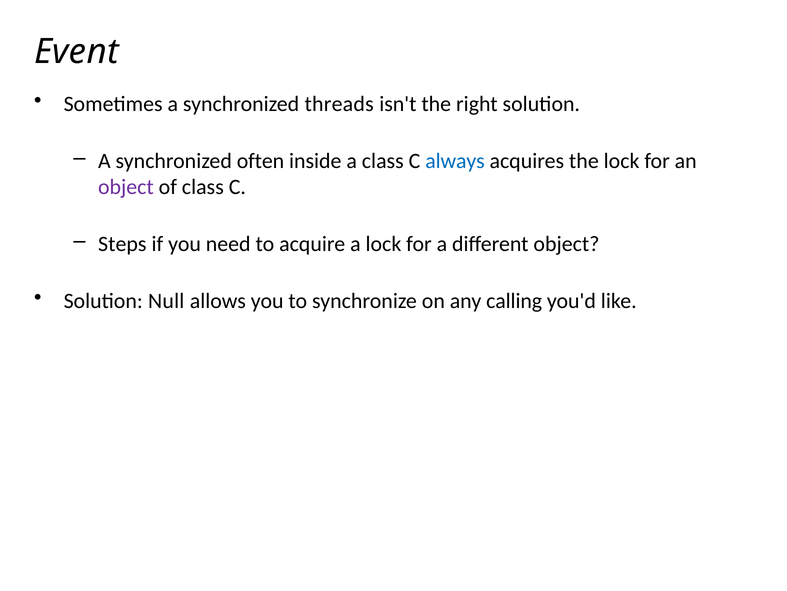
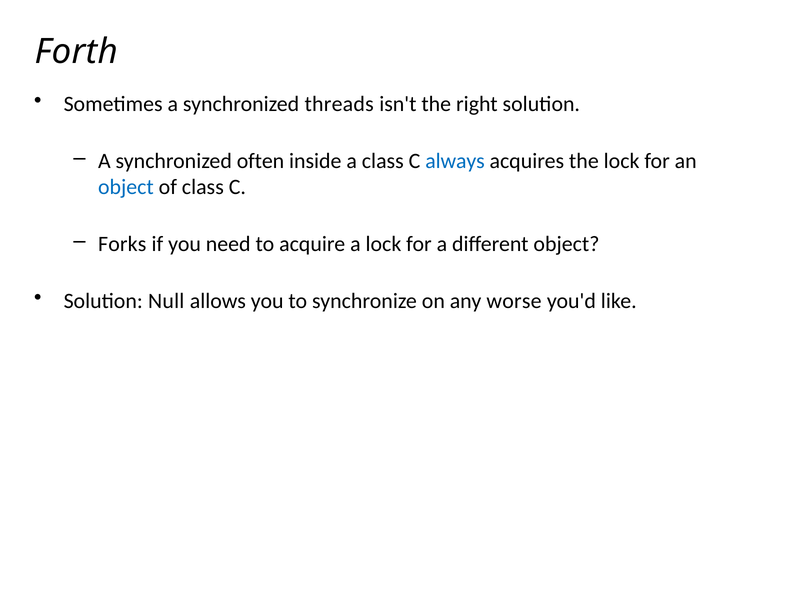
Event: Event -> Forth
object at (126, 187) colour: purple -> blue
Steps: Steps -> Forks
calling: calling -> worse
